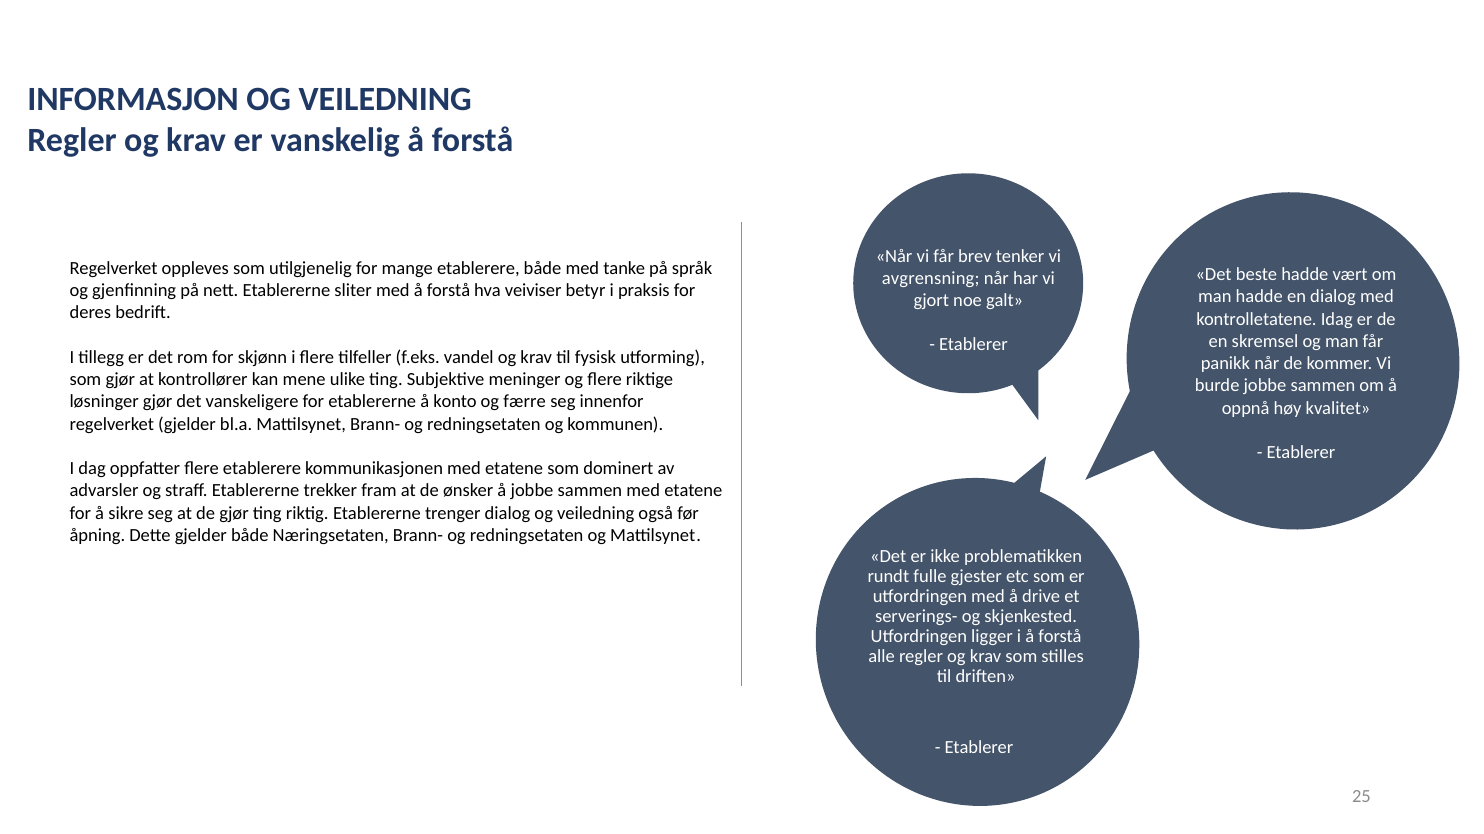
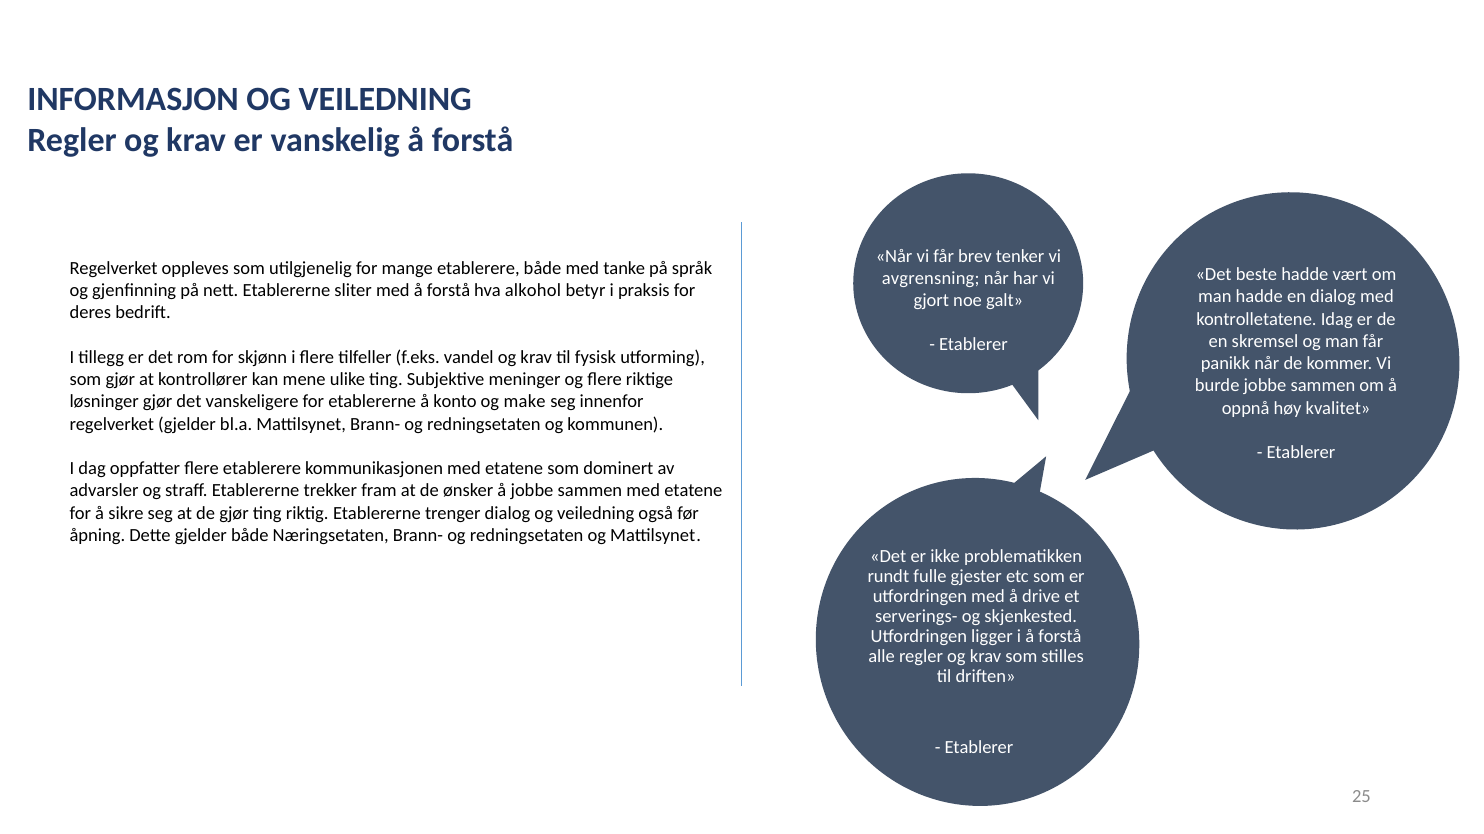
veiviser: veiviser -> alkohol
færre: færre -> make
